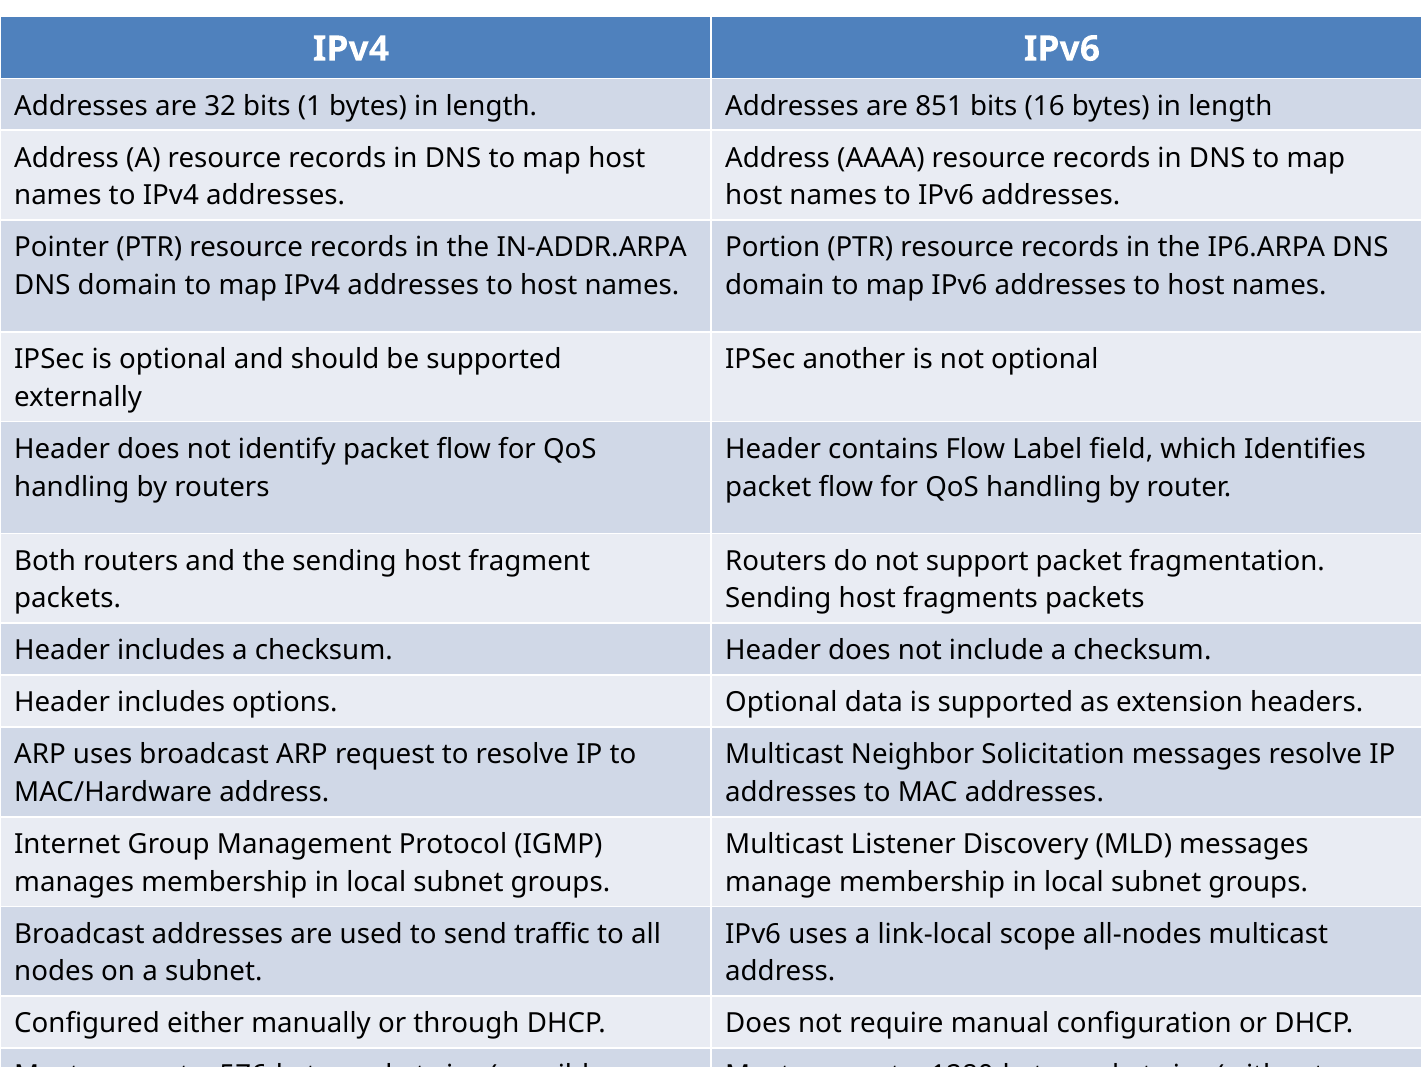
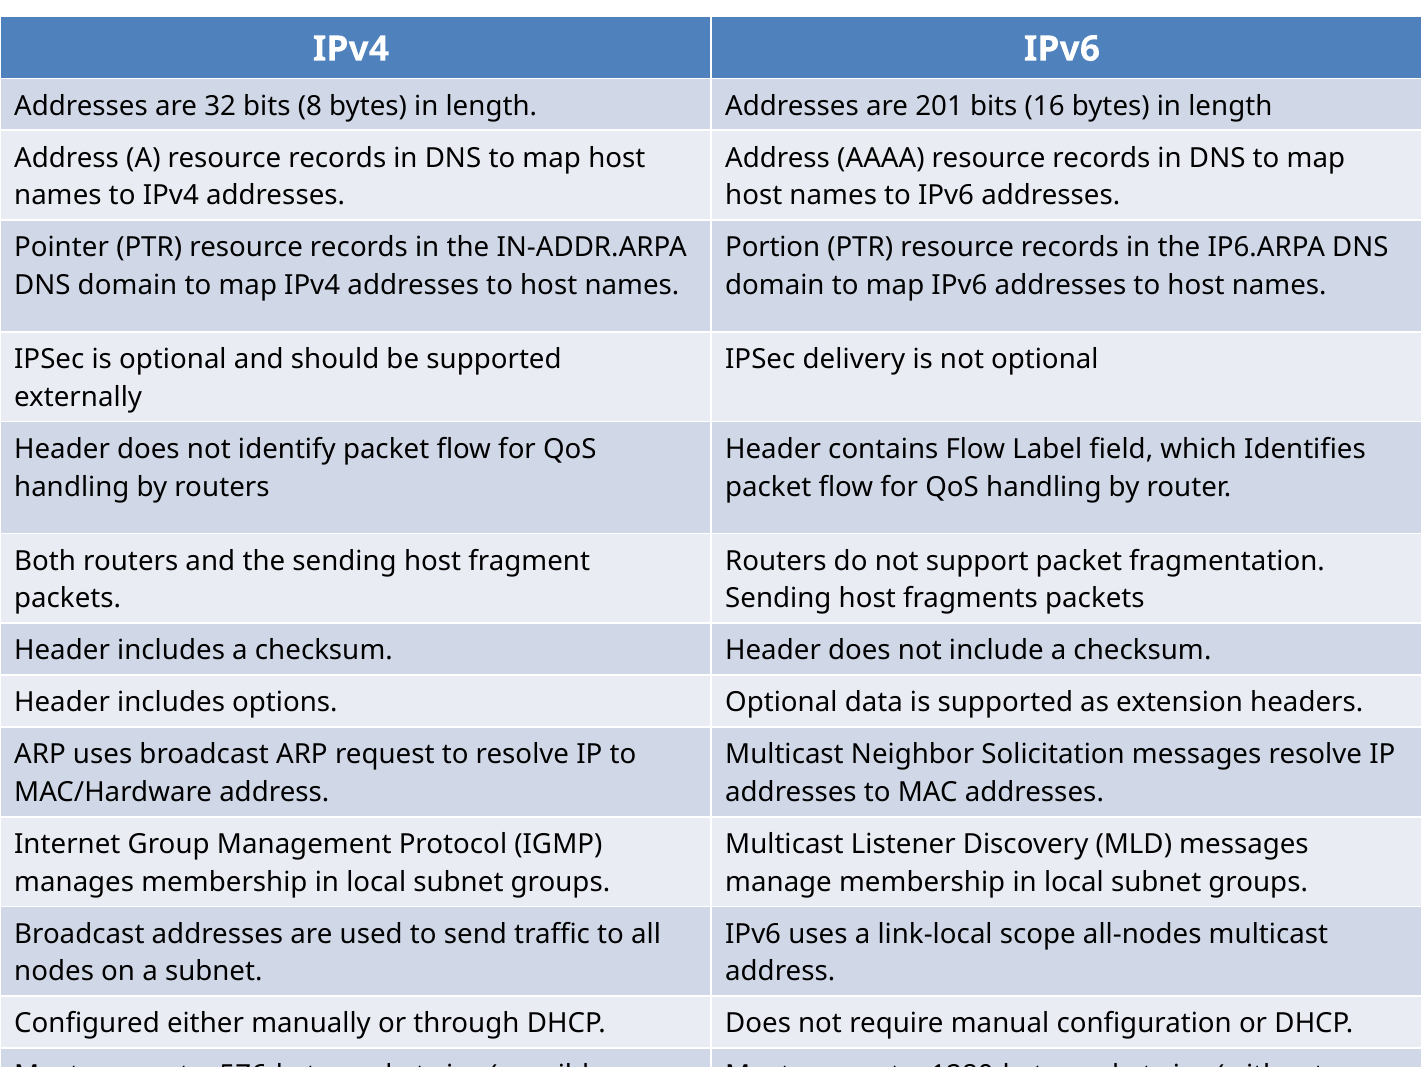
1: 1 -> 8
851: 851 -> 201
another: another -> delivery
